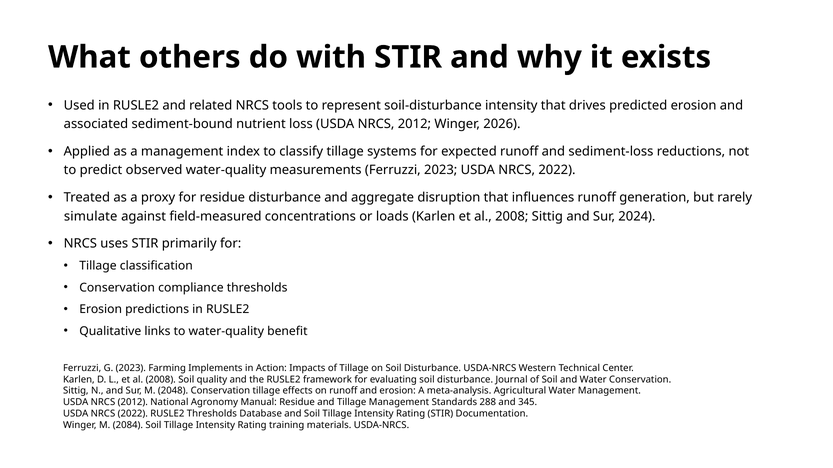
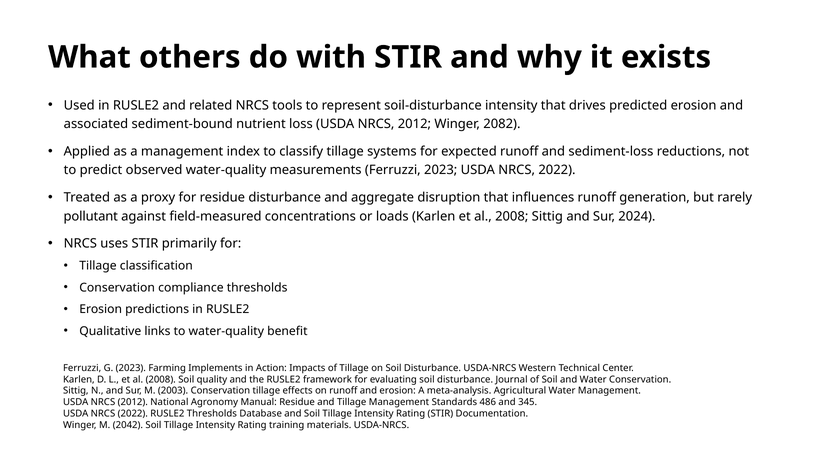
2026: 2026 -> 2082
simulate: simulate -> pollutant
2048: 2048 -> 2003
288: 288 -> 486
2084: 2084 -> 2042
